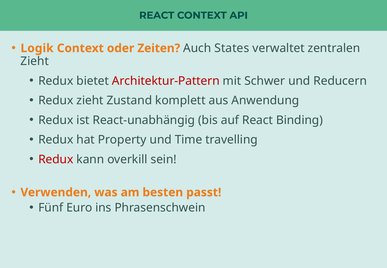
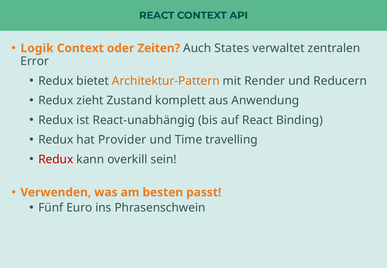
Zieht at (35, 61): Zieht -> Error
Architektur-Pattern colour: red -> orange
Schwer: Schwer -> Render
Property: Property -> Provider
